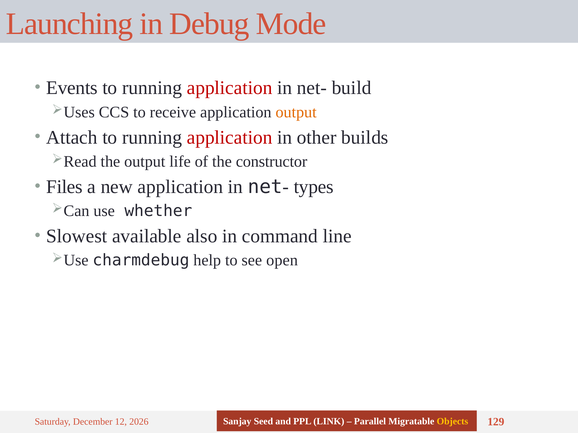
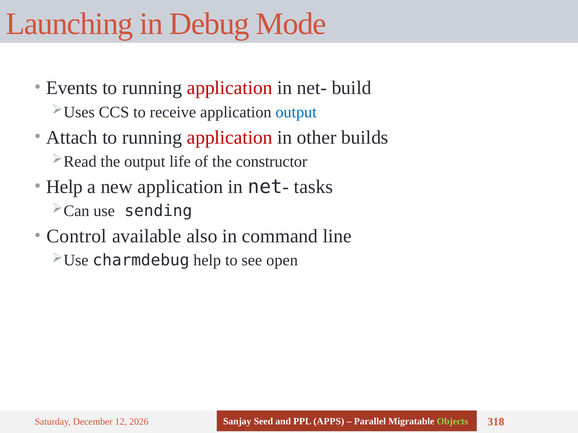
output at (296, 112) colour: orange -> blue
Files at (64, 187): Files -> Help
types: types -> tasks
whether: whether -> sending
Slowest: Slowest -> Control
LINK: LINK -> APPS
Objects colour: yellow -> light green
129: 129 -> 318
